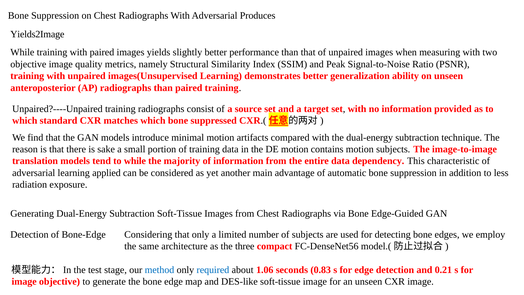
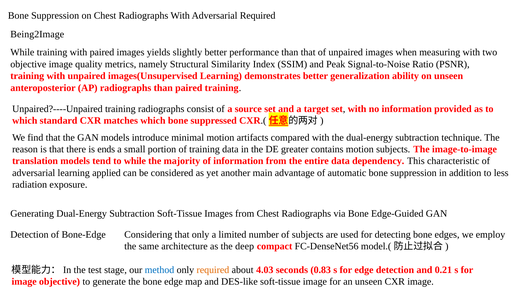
Adversarial Produces: Produces -> Required
Yields2Image: Yields2Image -> Being2Image
sake: sake -> ends
DE motion: motion -> greater
three: three -> deep
required at (213, 270) colour: blue -> orange
1.06: 1.06 -> 4.03
